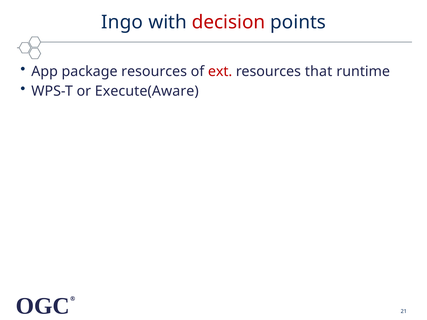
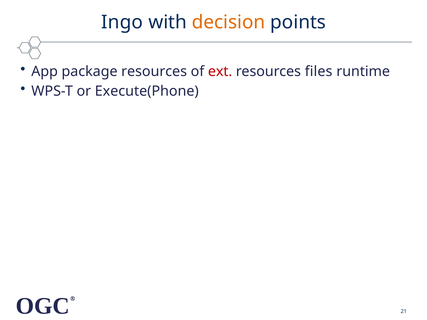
decision colour: red -> orange
that: that -> files
Execute(Aware: Execute(Aware -> Execute(Phone
